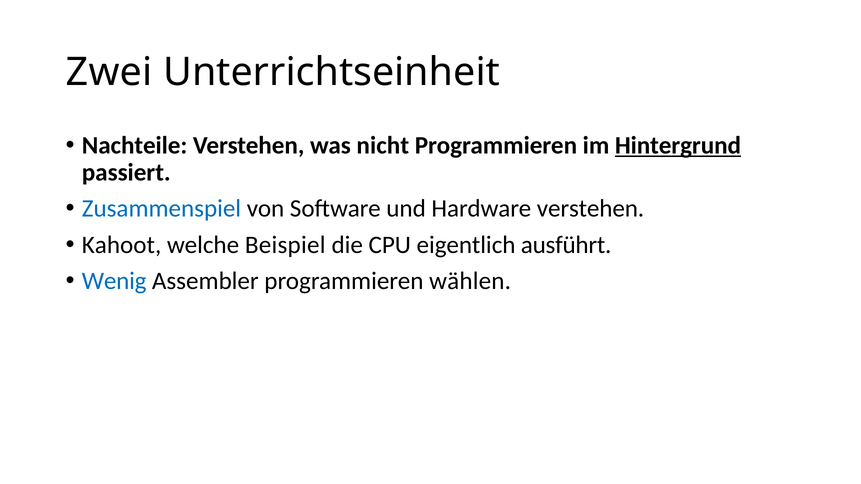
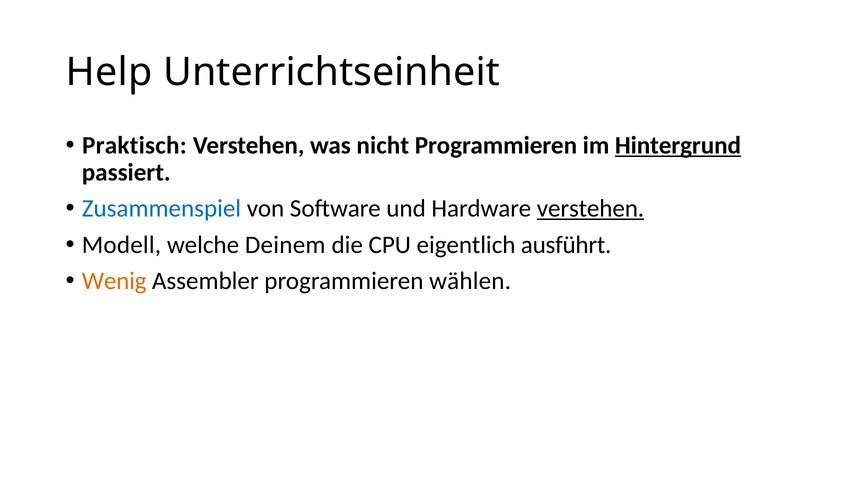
Zwei: Zwei -> Help
Nachteile: Nachteile -> Praktisch
verstehen at (591, 209) underline: none -> present
Kahoot: Kahoot -> Modell
Beispiel: Beispiel -> Deinem
Wenig colour: blue -> orange
